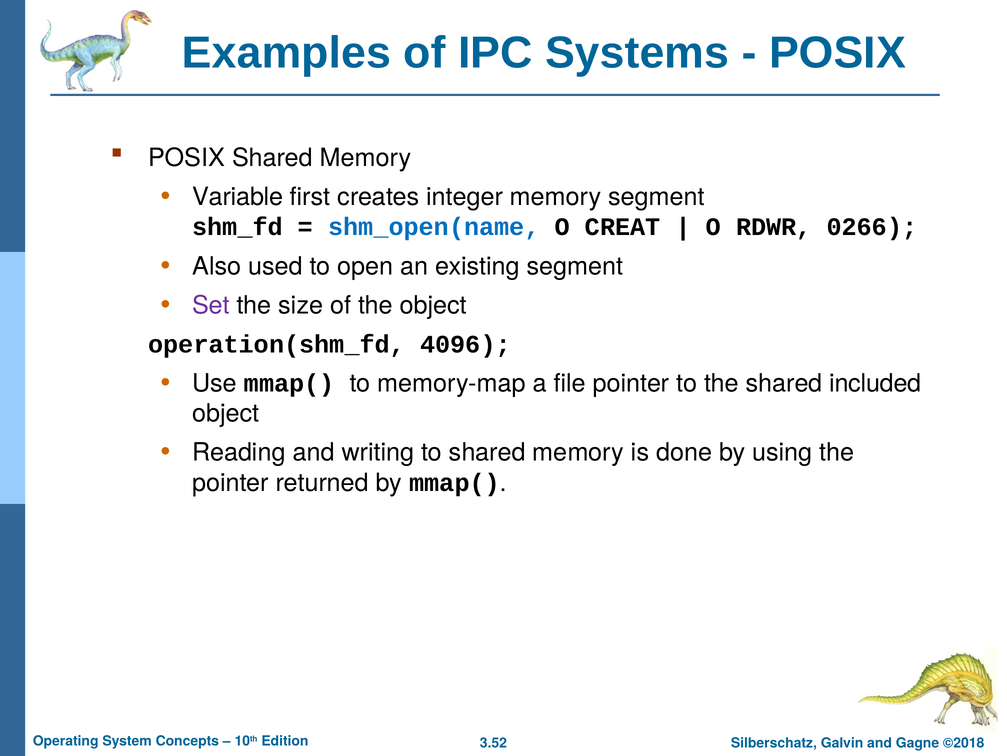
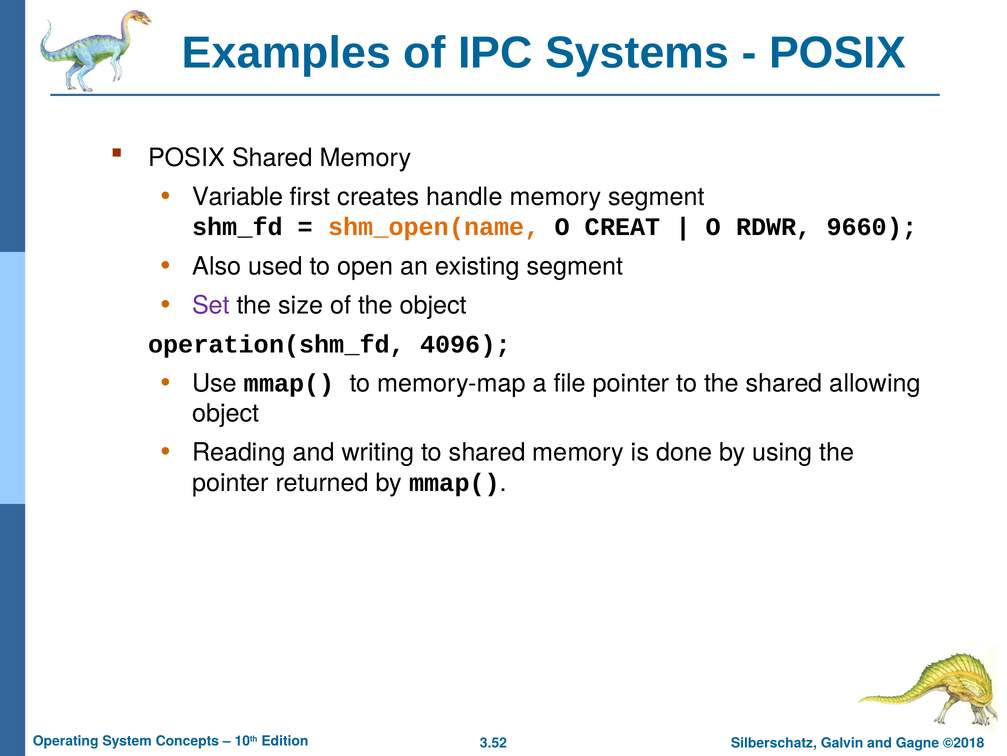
integer: integer -> handle
shm_open(name colour: blue -> orange
0266: 0266 -> 9660
included: included -> allowing
